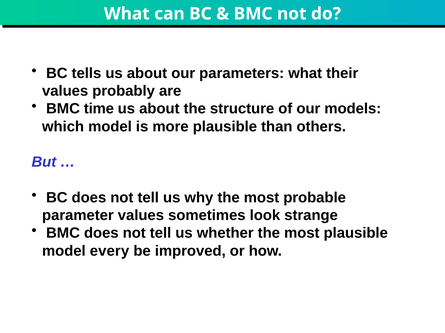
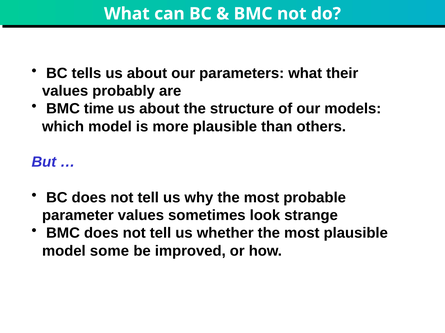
every: every -> some
